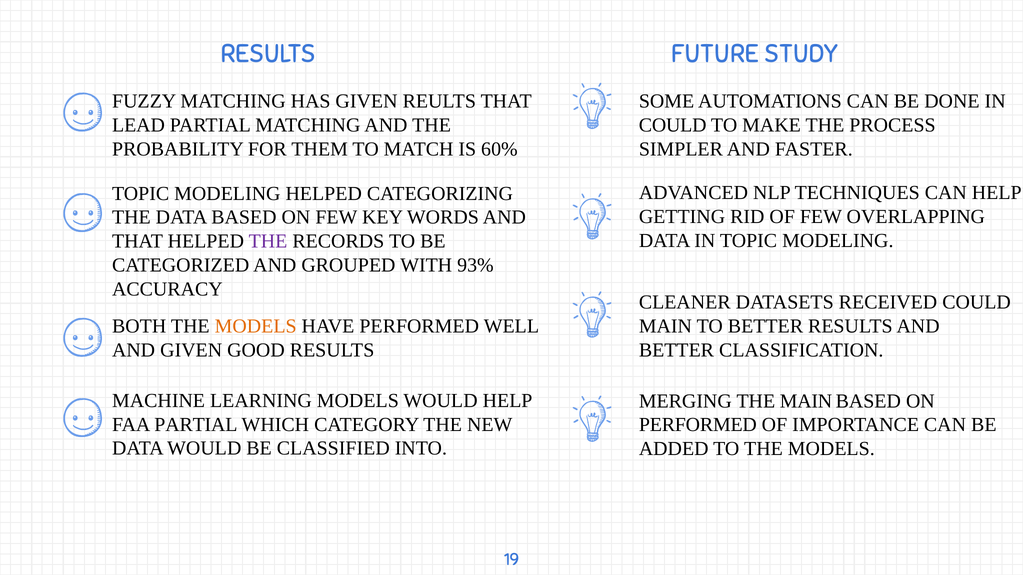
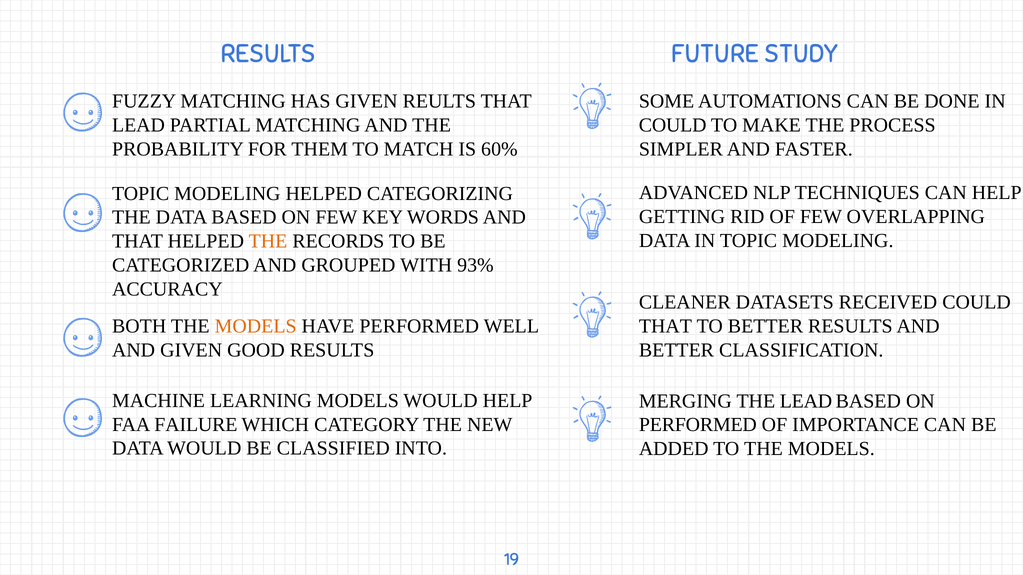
THE at (268, 241) colour: purple -> orange
MAIN at (665, 326): MAIN -> THAT
THE MAIN: MAIN -> LEAD
FAA PARTIAL: PARTIAL -> FAILURE
